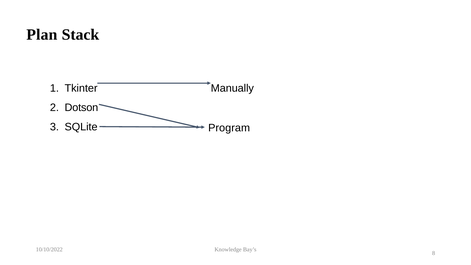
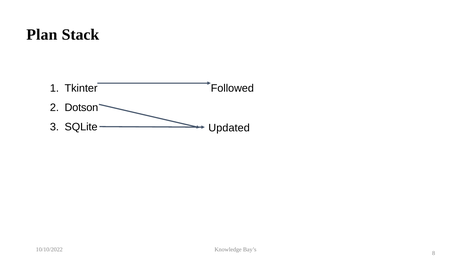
Manually: Manually -> Followed
Program: Program -> Updated
